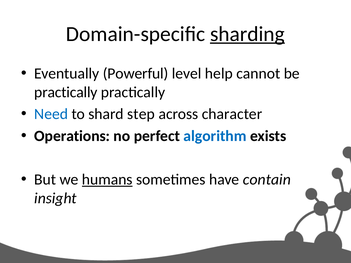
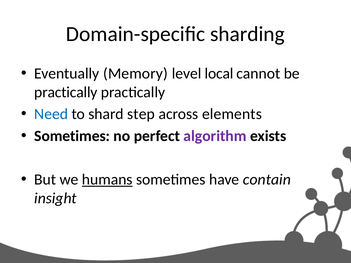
sharding underline: present -> none
Powerful: Powerful -> Memory
help: help -> local
character: character -> elements
Operations at (72, 136): Operations -> Sometimes
algorithm colour: blue -> purple
